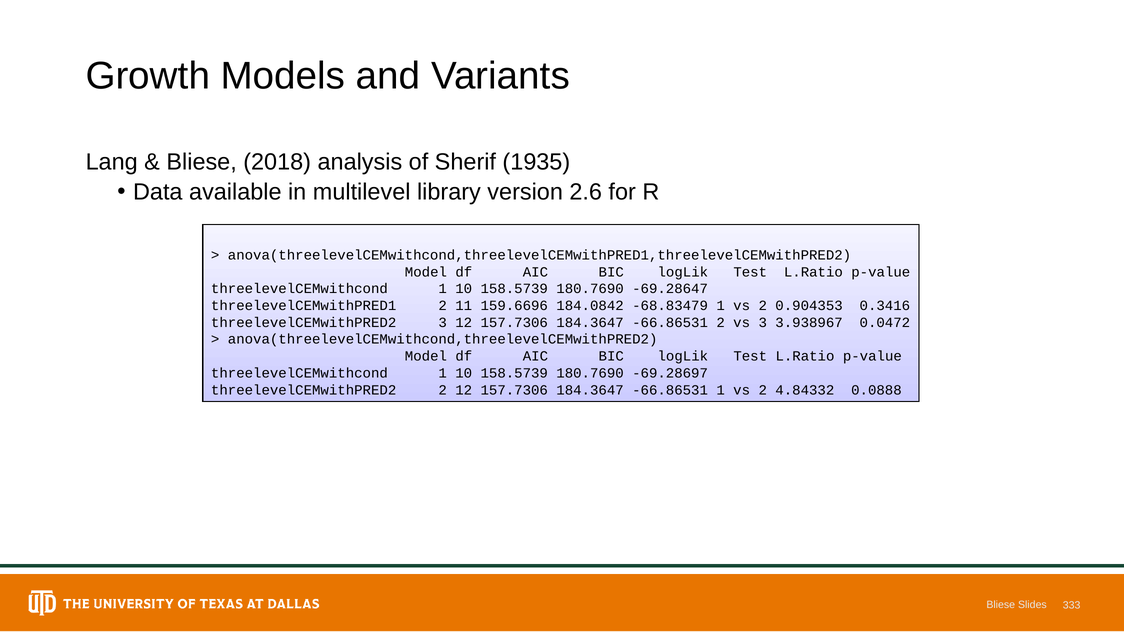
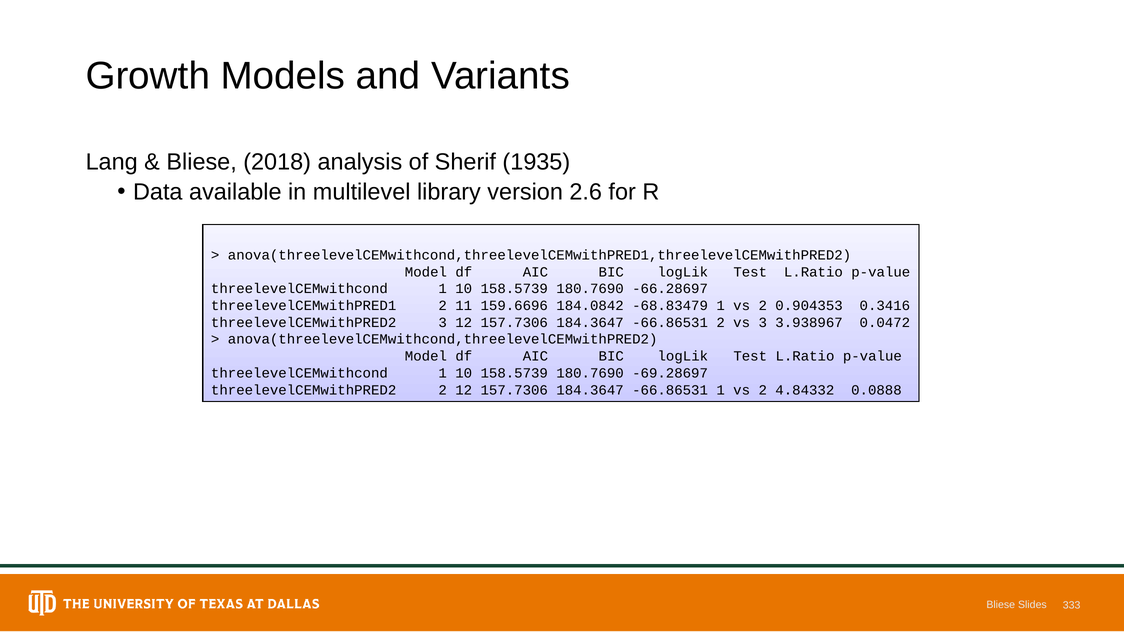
-69.28647: -69.28647 -> -66.28697
